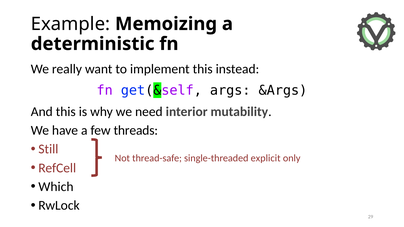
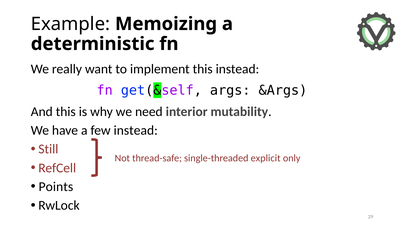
few threads: threads -> instead
Which: Which -> Points
